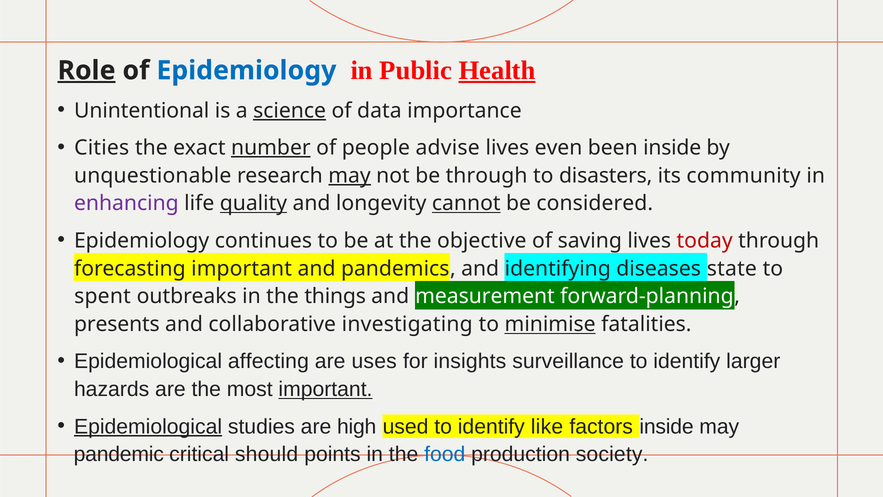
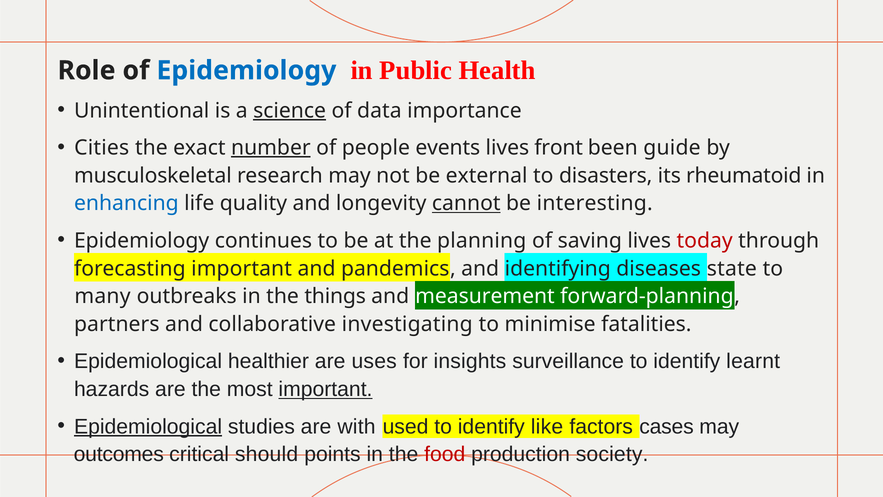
Role underline: present -> none
Health underline: present -> none
advise: advise -> events
even: even -> front
been inside: inside -> guide
unquestionable: unquestionable -> musculoskeletal
may at (350, 175) underline: present -> none
be through: through -> external
community: community -> rheumatoid
enhancing colour: purple -> blue
quality underline: present -> none
considered: considered -> interesting
objective: objective -> planning
spent: spent -> many
presents: presents -> partners
minimise underline: present -> none
affecting: affecting -> healthier
larger: larger -> learnt
high: high -> with
factors inside: inside -> cases
pandemic: pandemic -> outcomes
food colour: blue -> red
